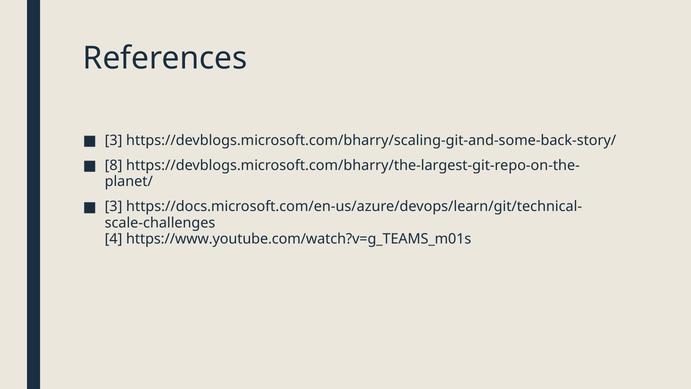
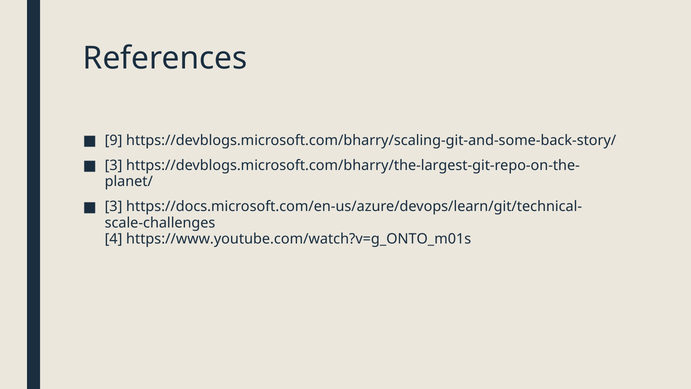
3 at (114, 140): 3 -> 9
8 at (114, 165): 8 -> 3
https://www.youtube.com/watch?v=g_TEAMS_m01s: https://www.youtube.com/watch?v=g_TEAMS_m01s -> https://www.youtube.com/watch?v=g_ONTO_m01s
